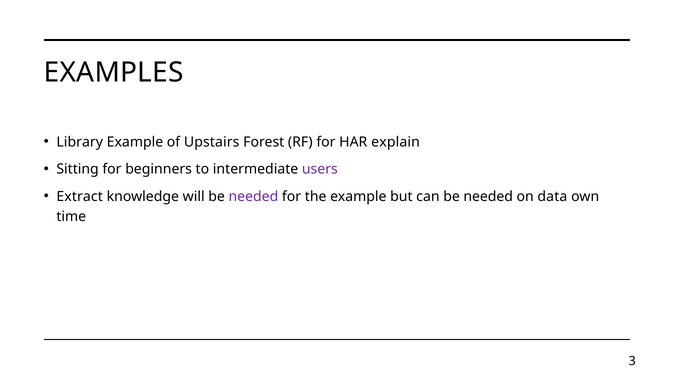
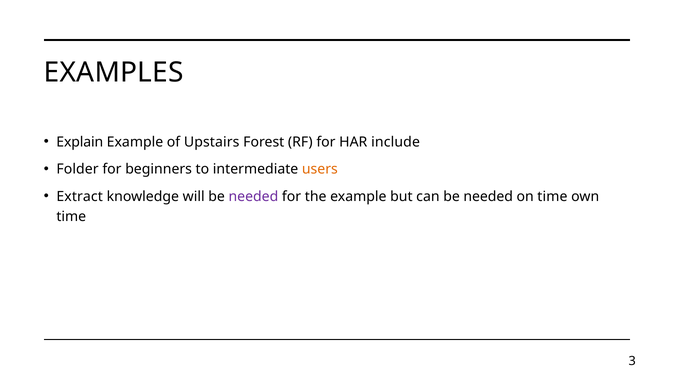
Library: Library -> Explain
explain: explain -> include
Sitting: Sitting -> Folder
users colour: purple -> orange
on data: data -> time
